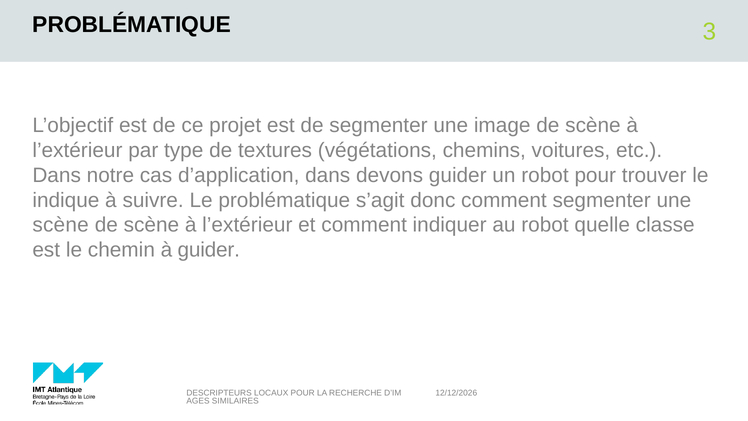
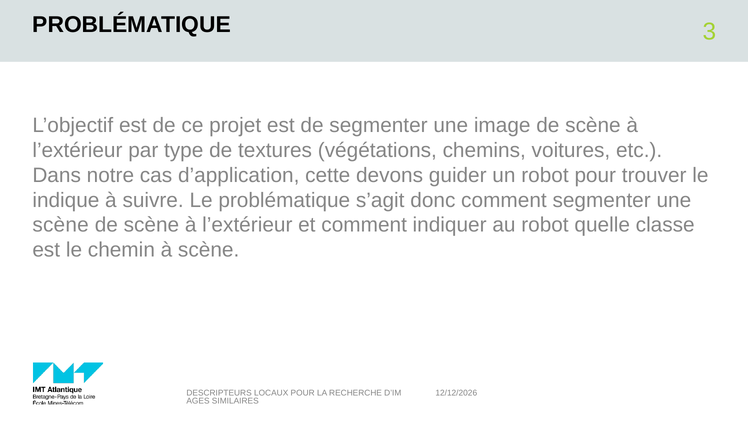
d’application dans: dans -> cette
à guider: guider -> scène
